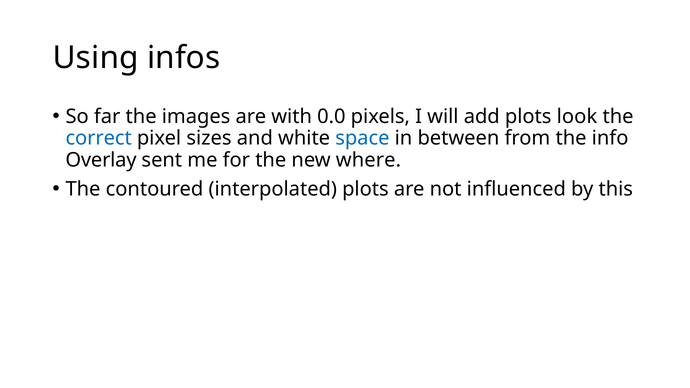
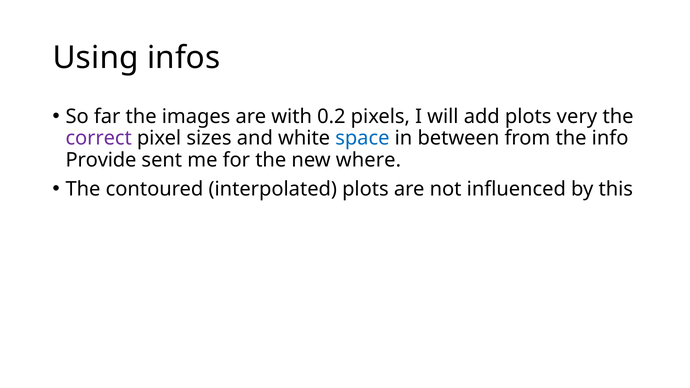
0.0: 0.0 -> 0.2
look: look -> very
correct colour: blue -> purple
Overlay: Overlay -> Provide
